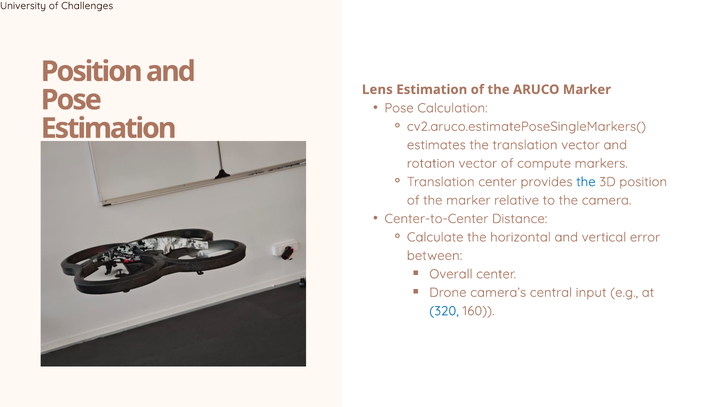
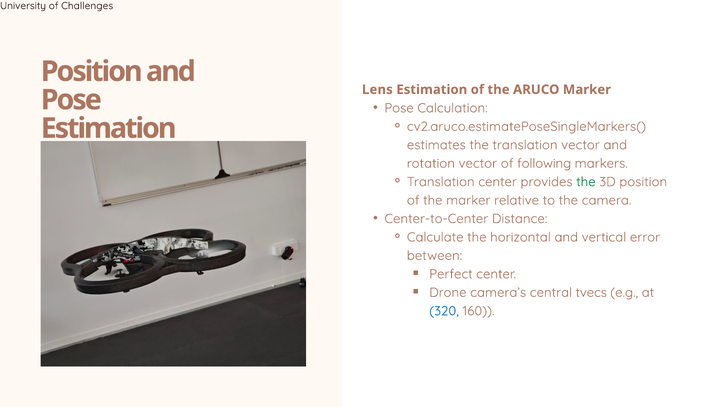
compute: compute -> following
the at (586, 182) colour: blue -> green
Overall: Overall -> Perfect
input: input -> tvecs
